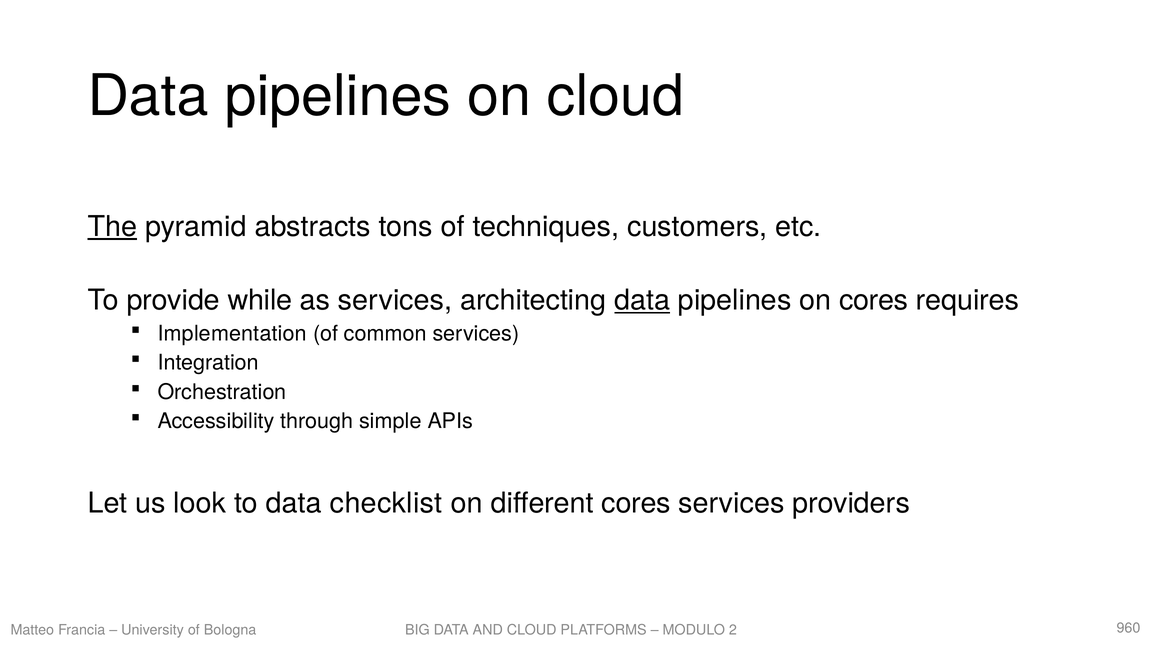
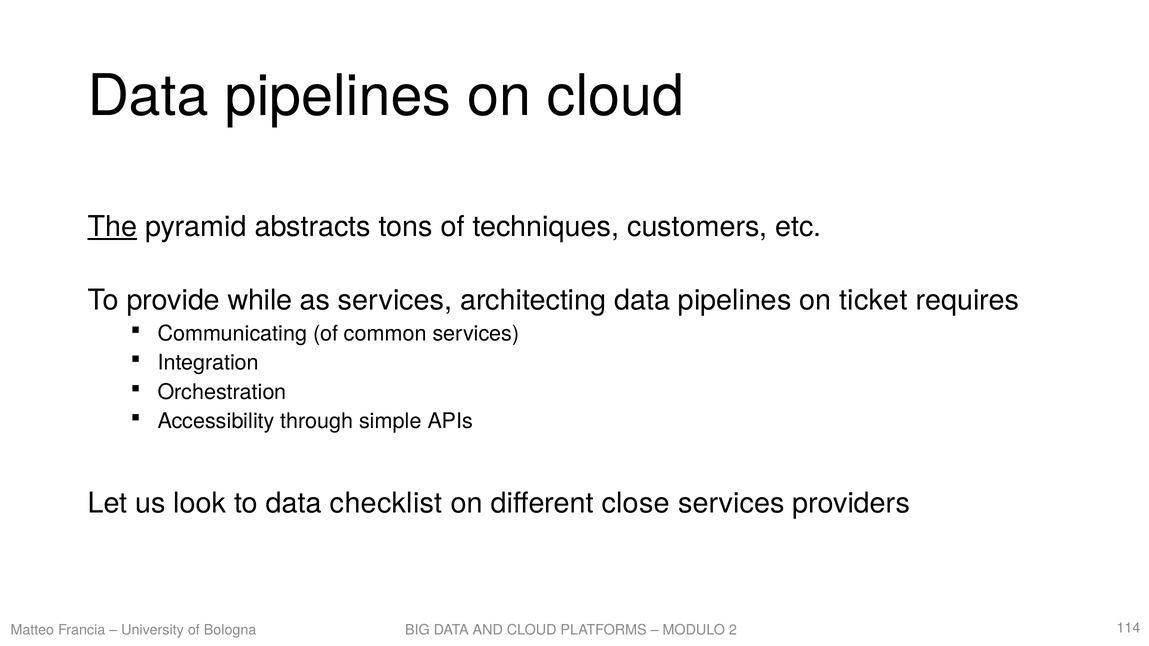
data at (642, 301) underline: present -> none
on cores: cores -> ticket
Implementation: Implementation -> Communicating
different cores: cores -> close
960: 960 -> 114
